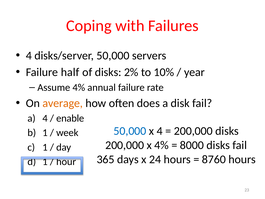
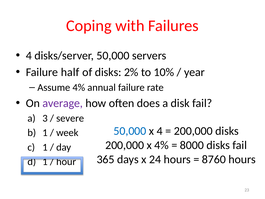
average colour: orange -> purple
a 4: 4 -> 3
enable: enable -> severe
